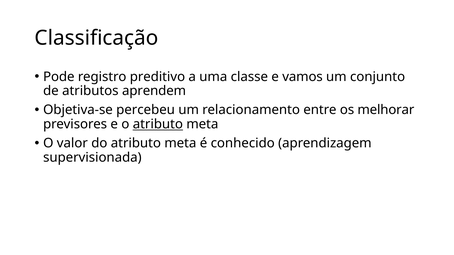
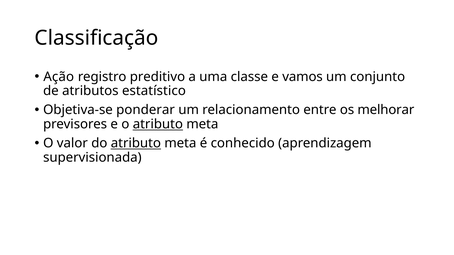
Pode: Pode -> Ação
aprendem: aprendem -> estatístico
percebeu: percebeu -> ponderar
atributo at (136, 143) underline: none -> present
